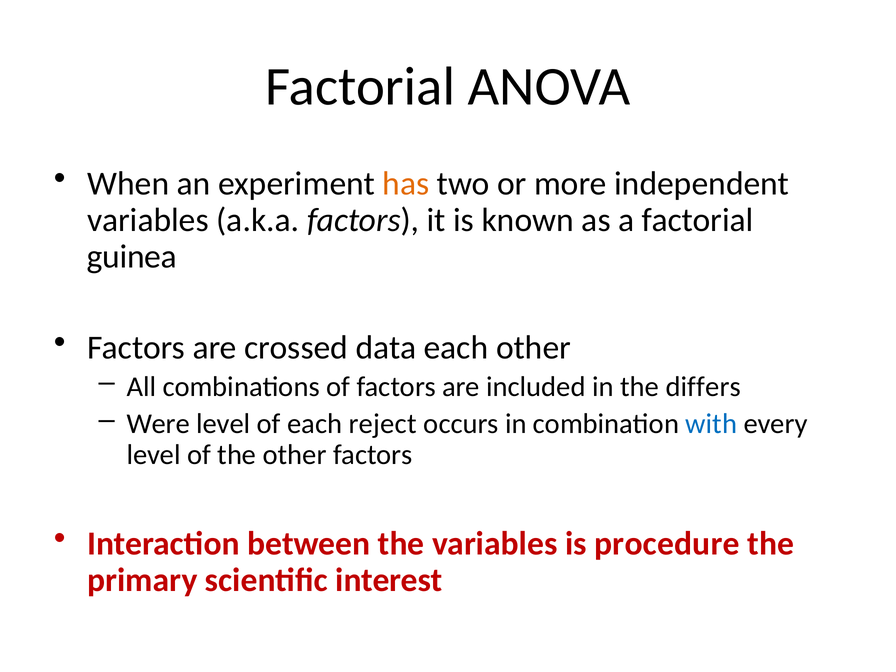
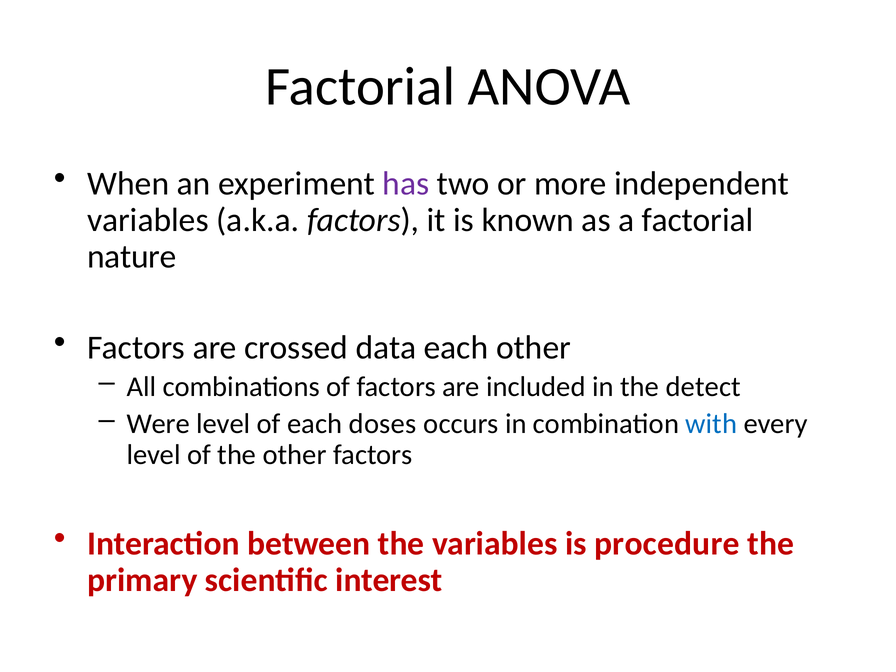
has colour: orange -> purple
guinea: guinea -> nature
differs: differs -> detect
reject: reject -> doses
